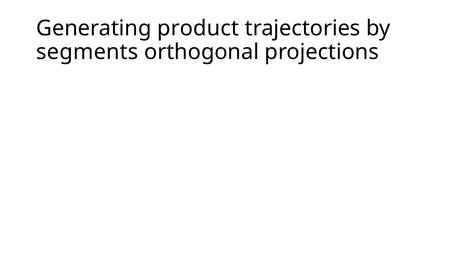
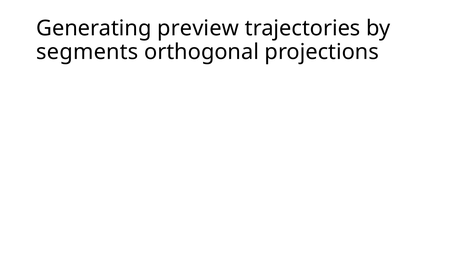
product: product -> preview
